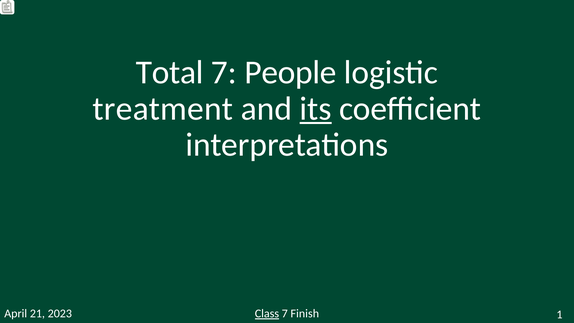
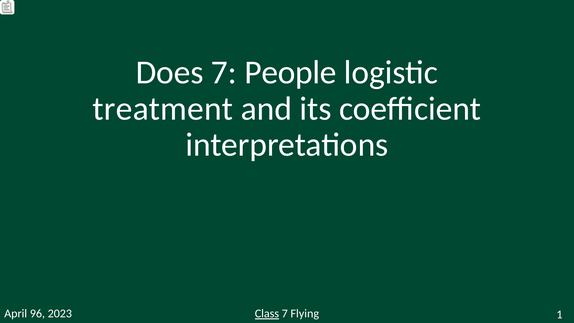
Total: Total -> Does
its underline: present -> none
21: 21 -> 96
Finish: Finish -> Flying
